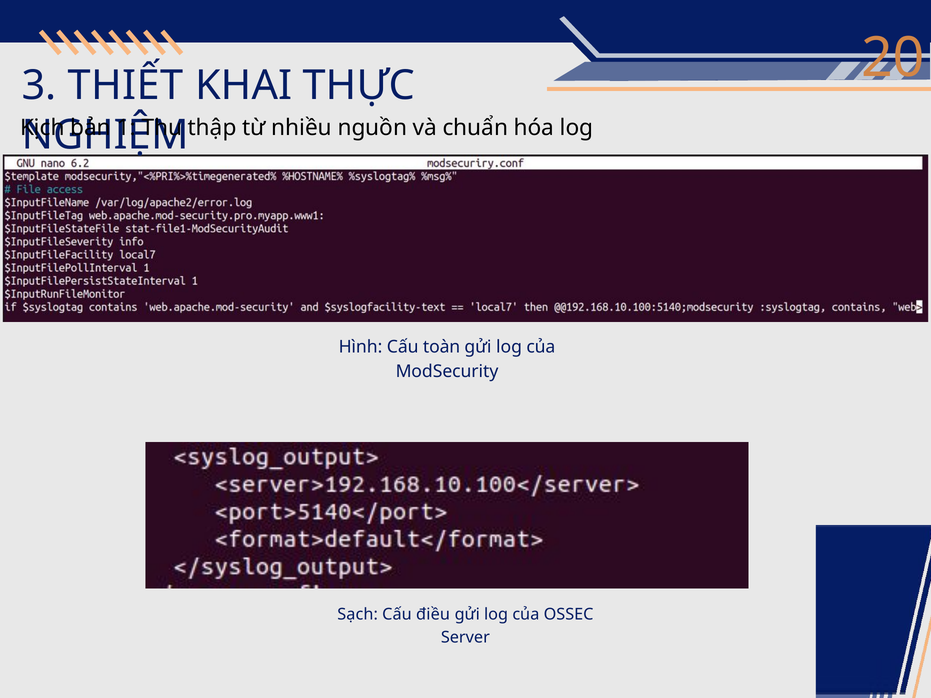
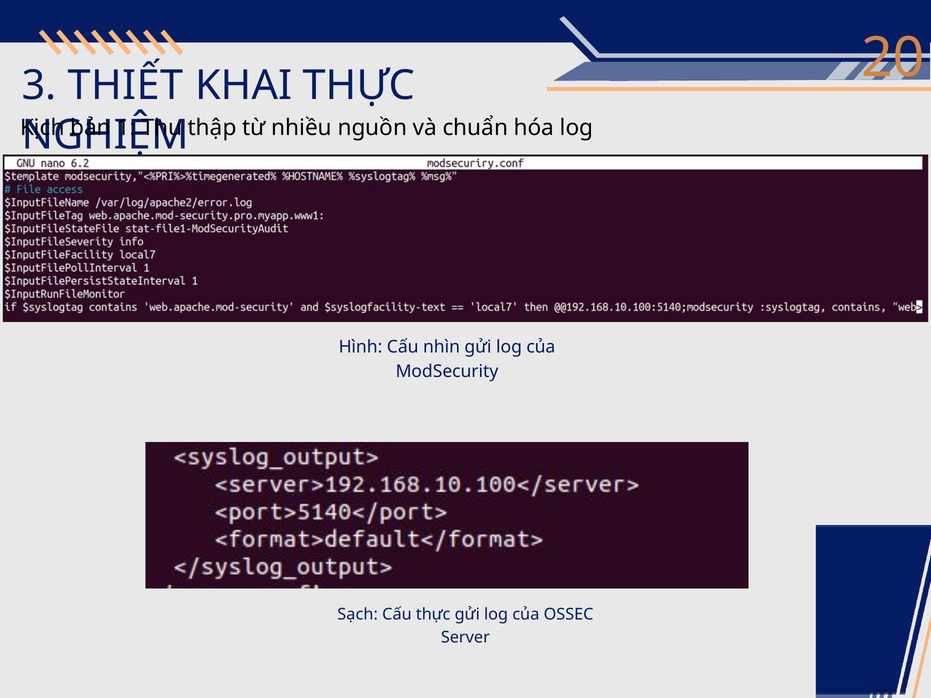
toàn: toàn -> nhìn
Cấu điều: điều -> thực
